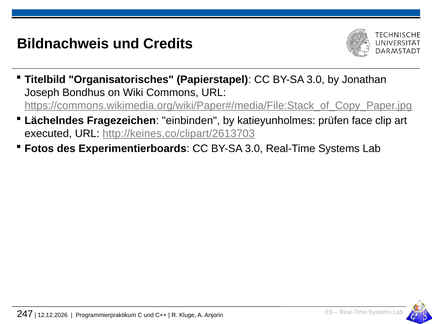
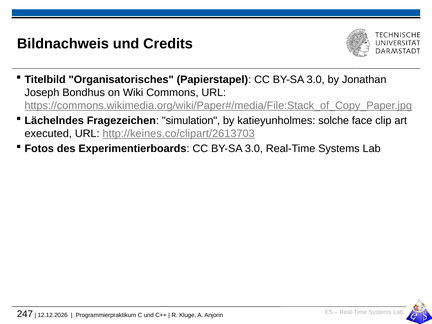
einbinden: einbinden -> simulation
prüfen: prüfen -> solche
